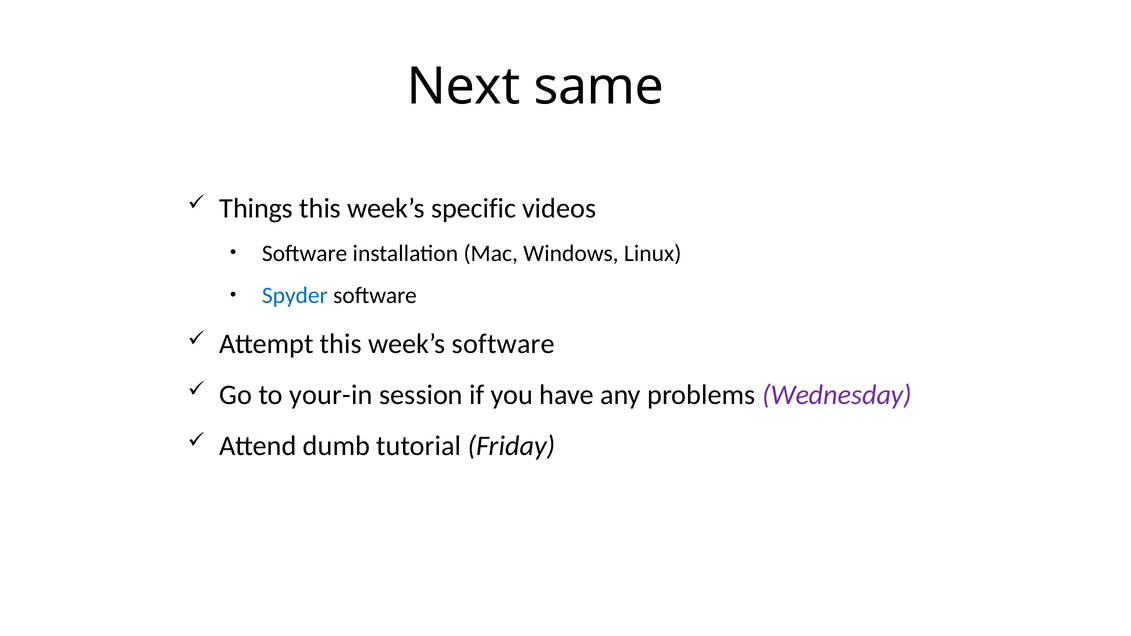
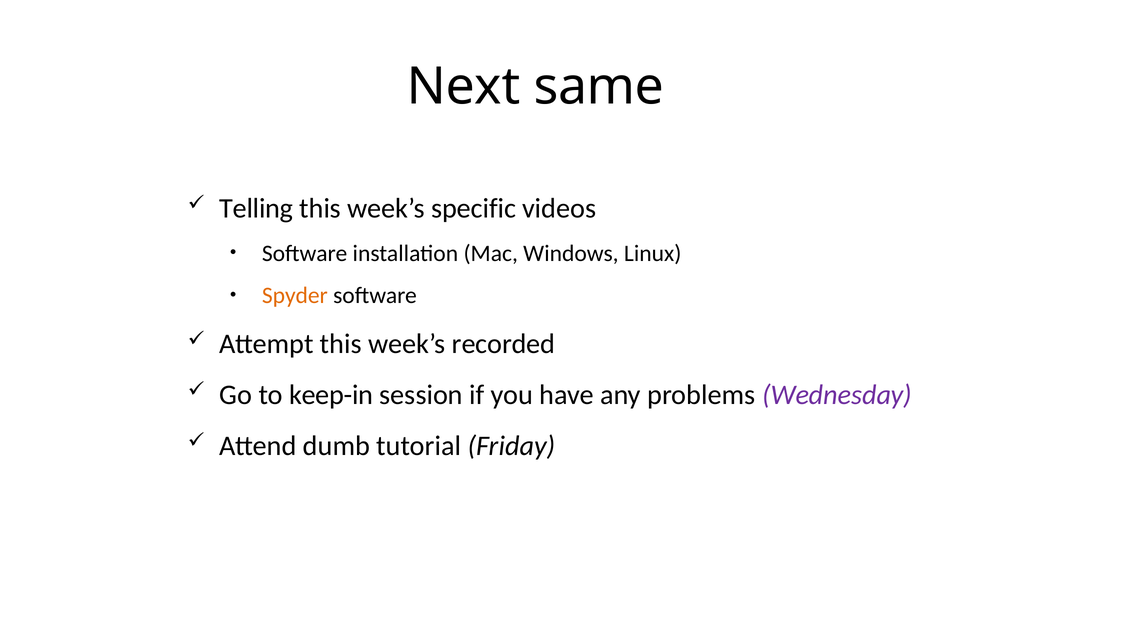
Things: Things -> Telling
Spyder colour: blue -> orange
week’s software: software -> recorded
your-in: your-in -> keep-in
